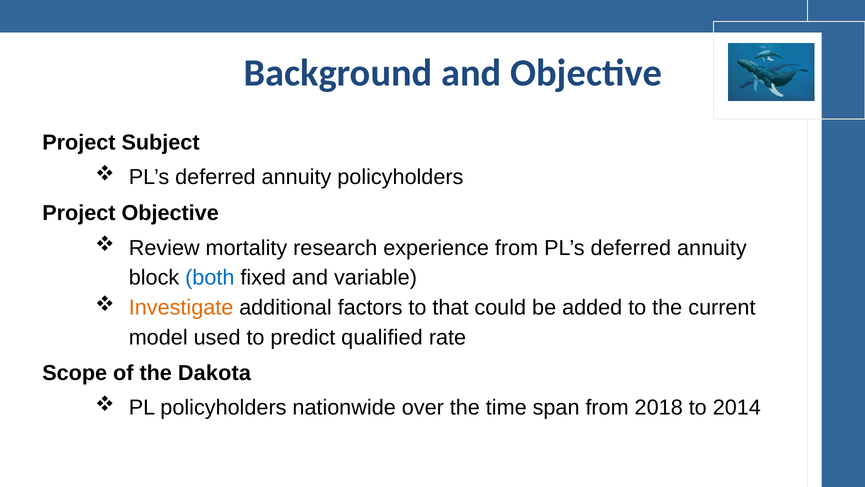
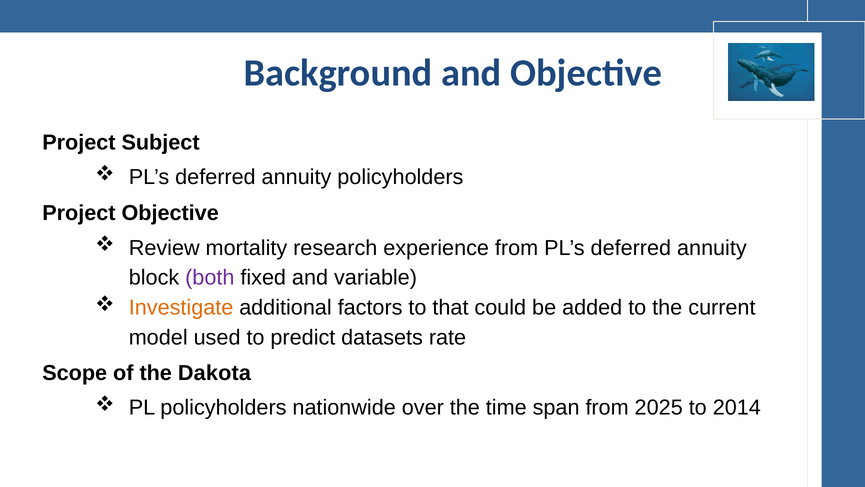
both colour: blue -> purple
qualified: qualified -> datasets
2018: 2018 -> 2025
